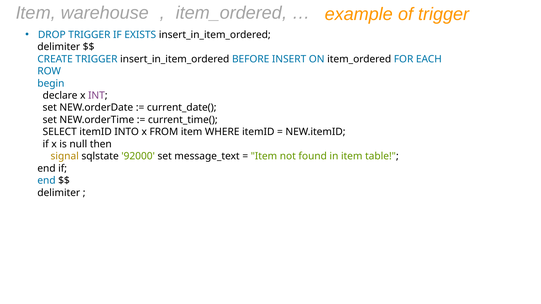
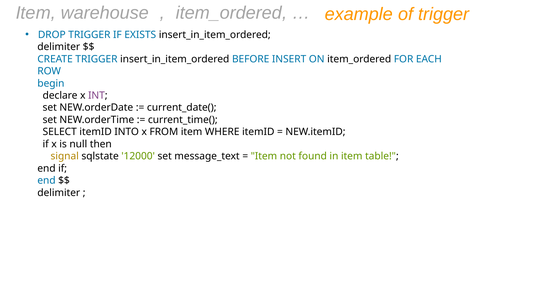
92000: 92000 -> 12000
